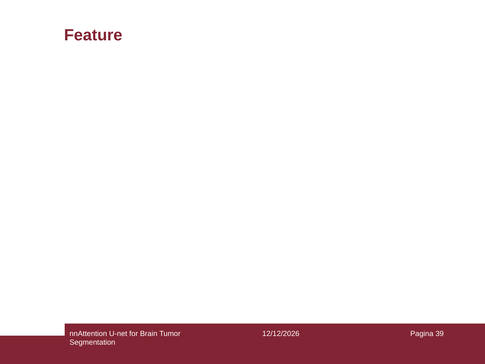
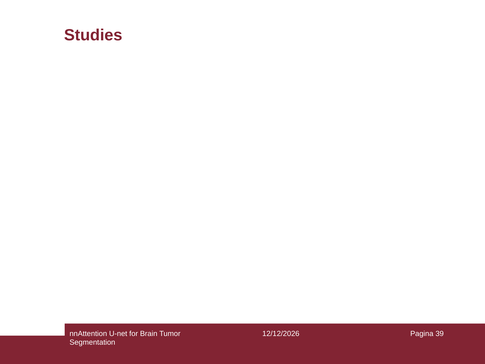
Feature: Feature -> Studies
